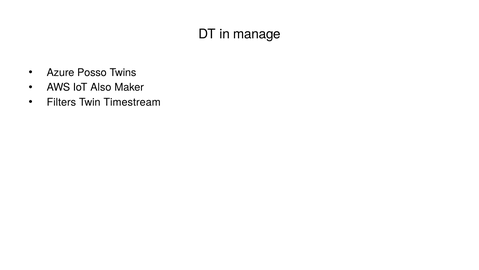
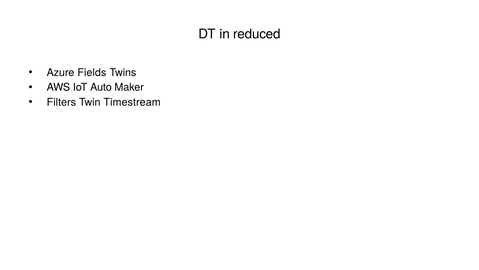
manage: manage -> reduced
Posso: Posso -> Fields
Also: Also -> Auto
